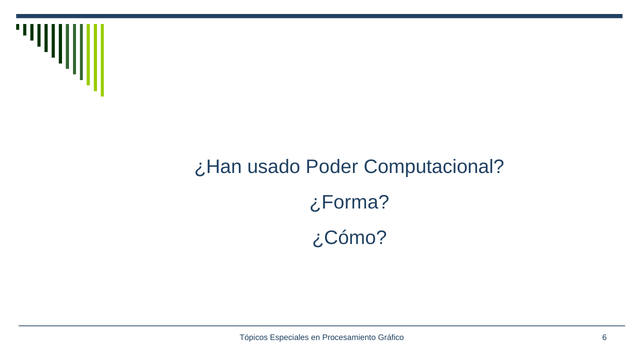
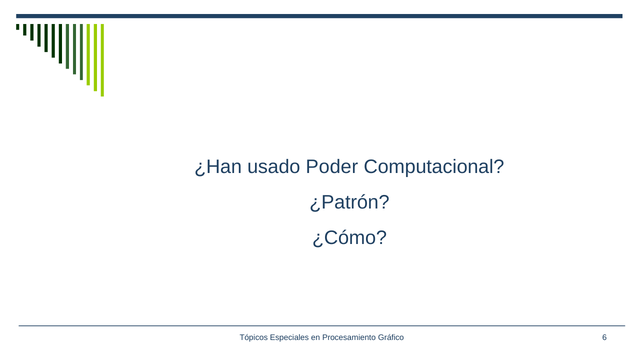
¿Forma: ¿Forma -> ¿Patrón
